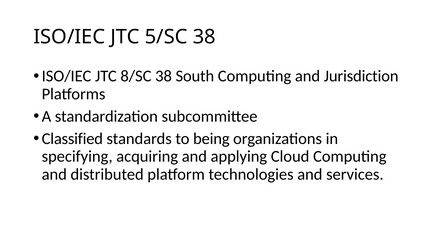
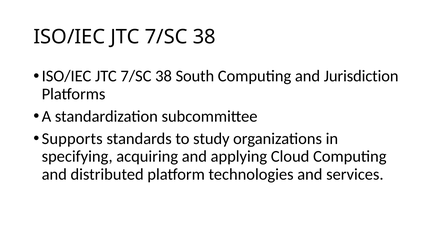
5/SC at (166, 37): 5/SC -> 7/SC
8/SC at (136, 76): 8/SC -> 7/SC
Classified: Classified -> Supports
being: being -> study
